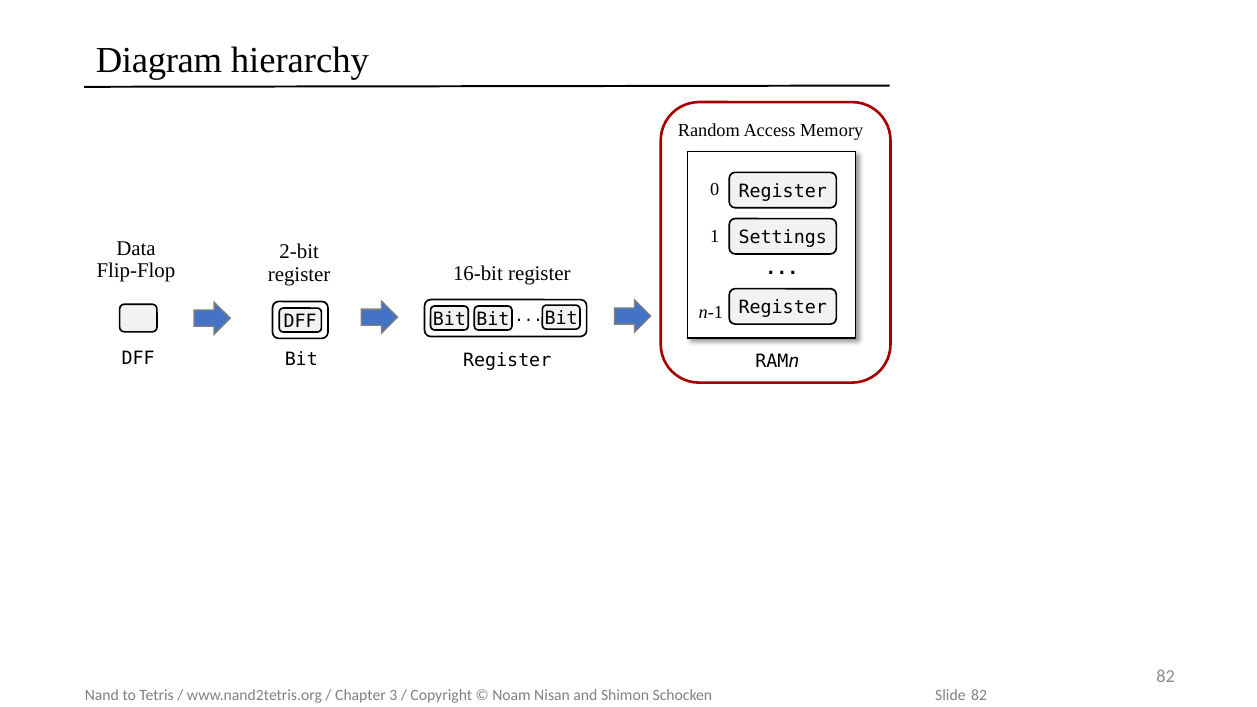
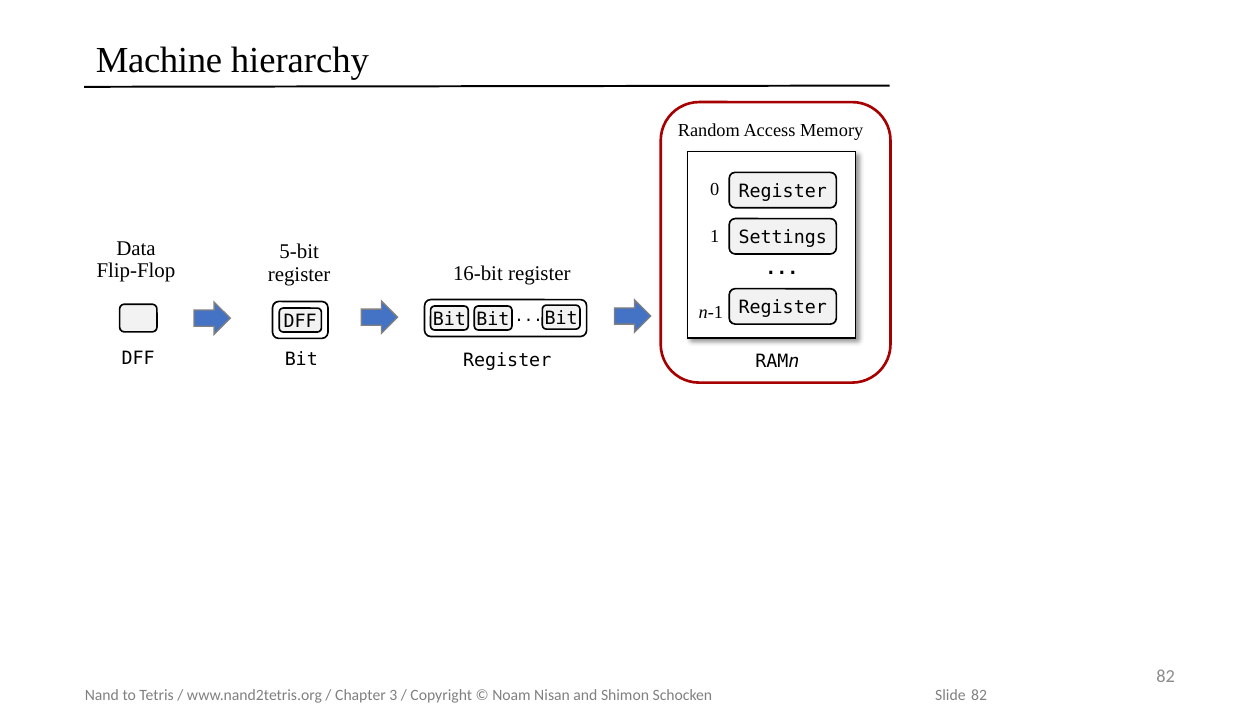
Diagram: Diagram -> Machine
2-bit: 2-bit -> 5-bit
